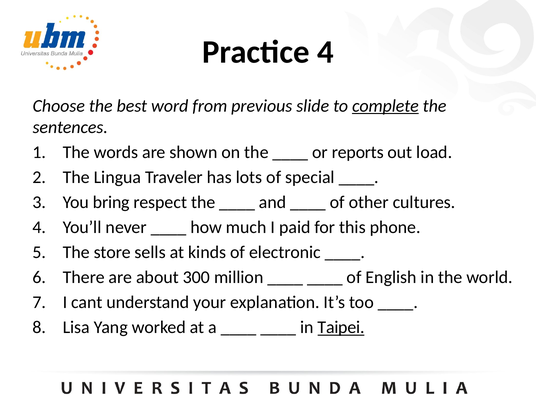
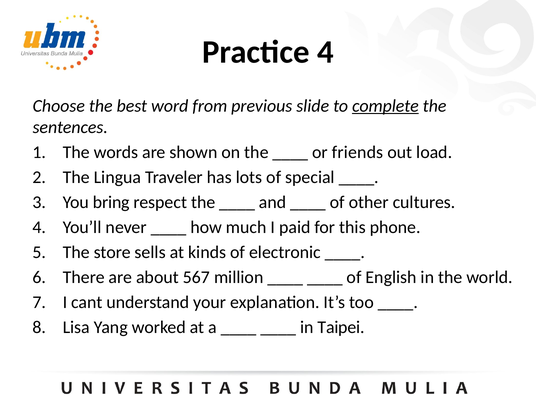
reports: reports -> friends
300: 300 -> 567
Taipei underline: present -> none
